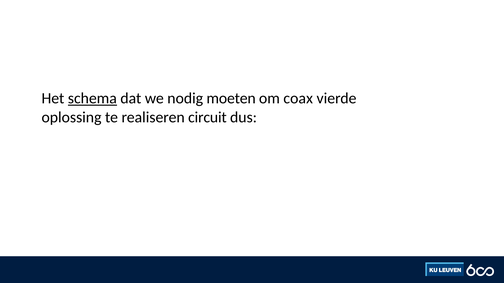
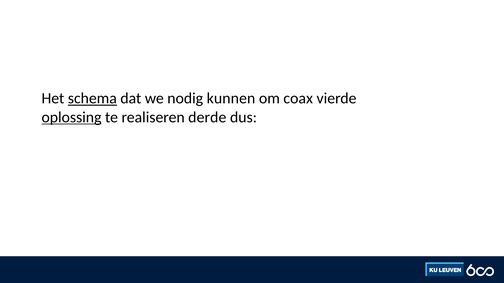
moeten: moeten -> kunnen
oplossing underline: none -> present
circuit: circuit -> derde
